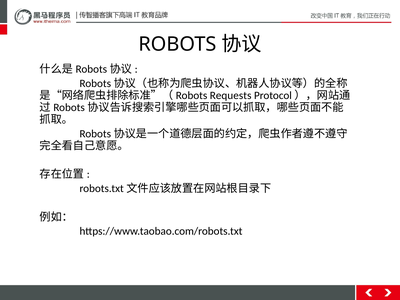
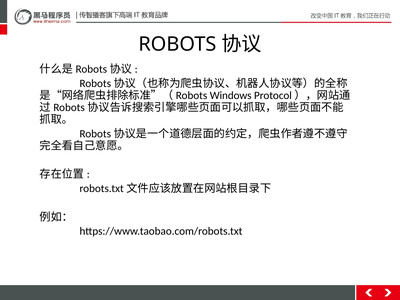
Requests: Requests -> Windows
